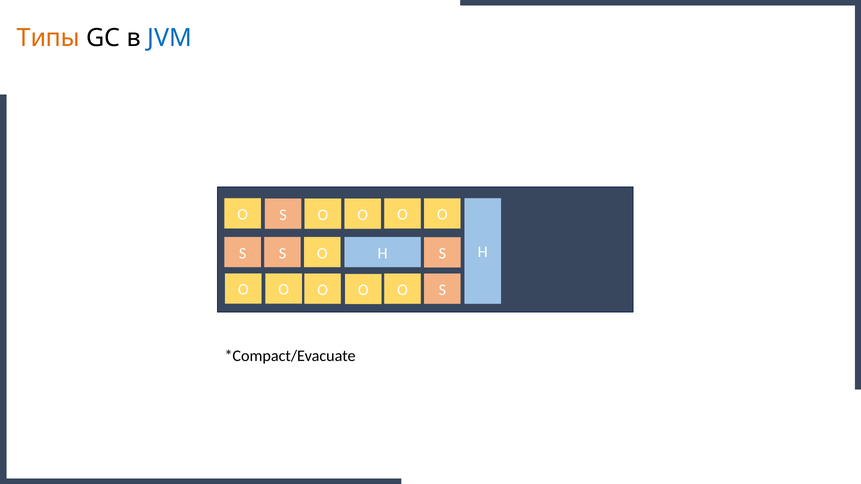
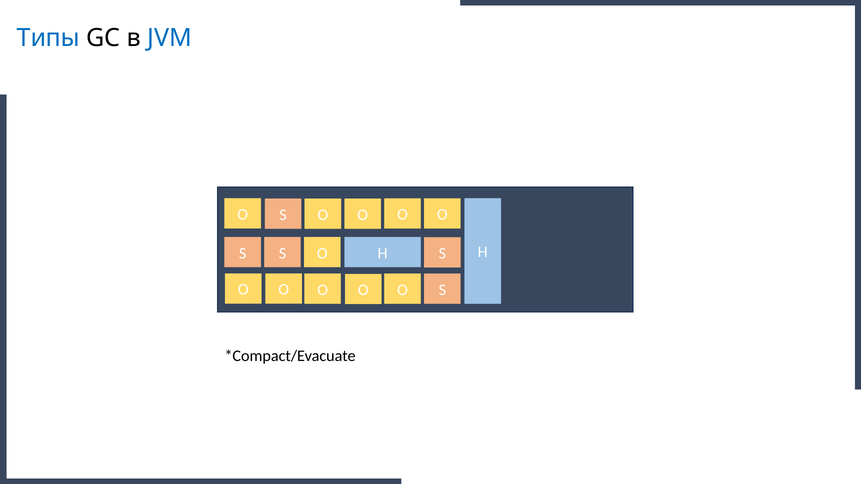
Типы colour: orange -> blue
